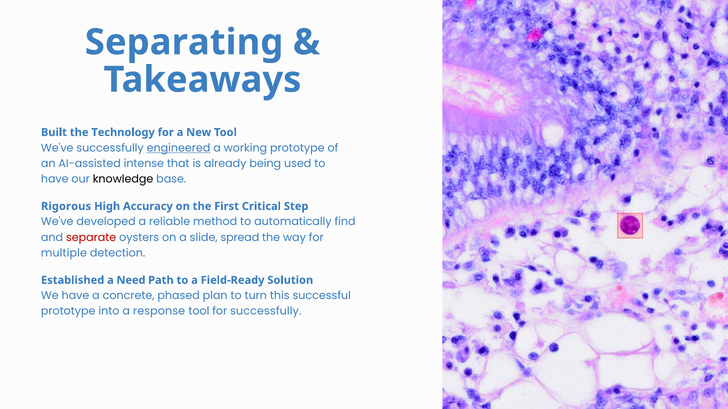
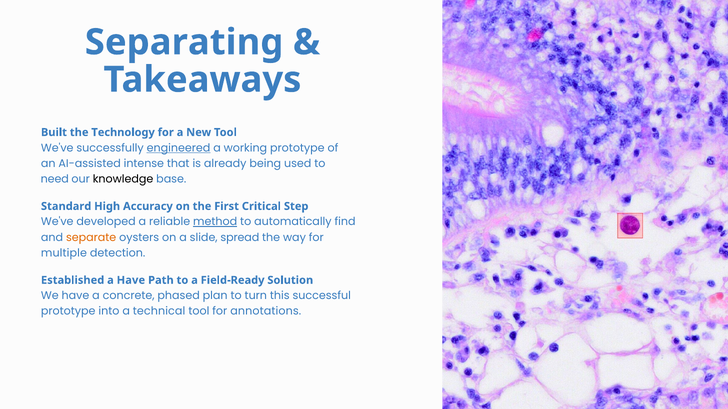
have at (55, 179): have -> need
Rigorous: Rigorous -> Standard
method underline: none -> present
separate colour: red -> orange
a Need: Need -> Have
response: response -> technical
for successfully: successfully -> annotations
